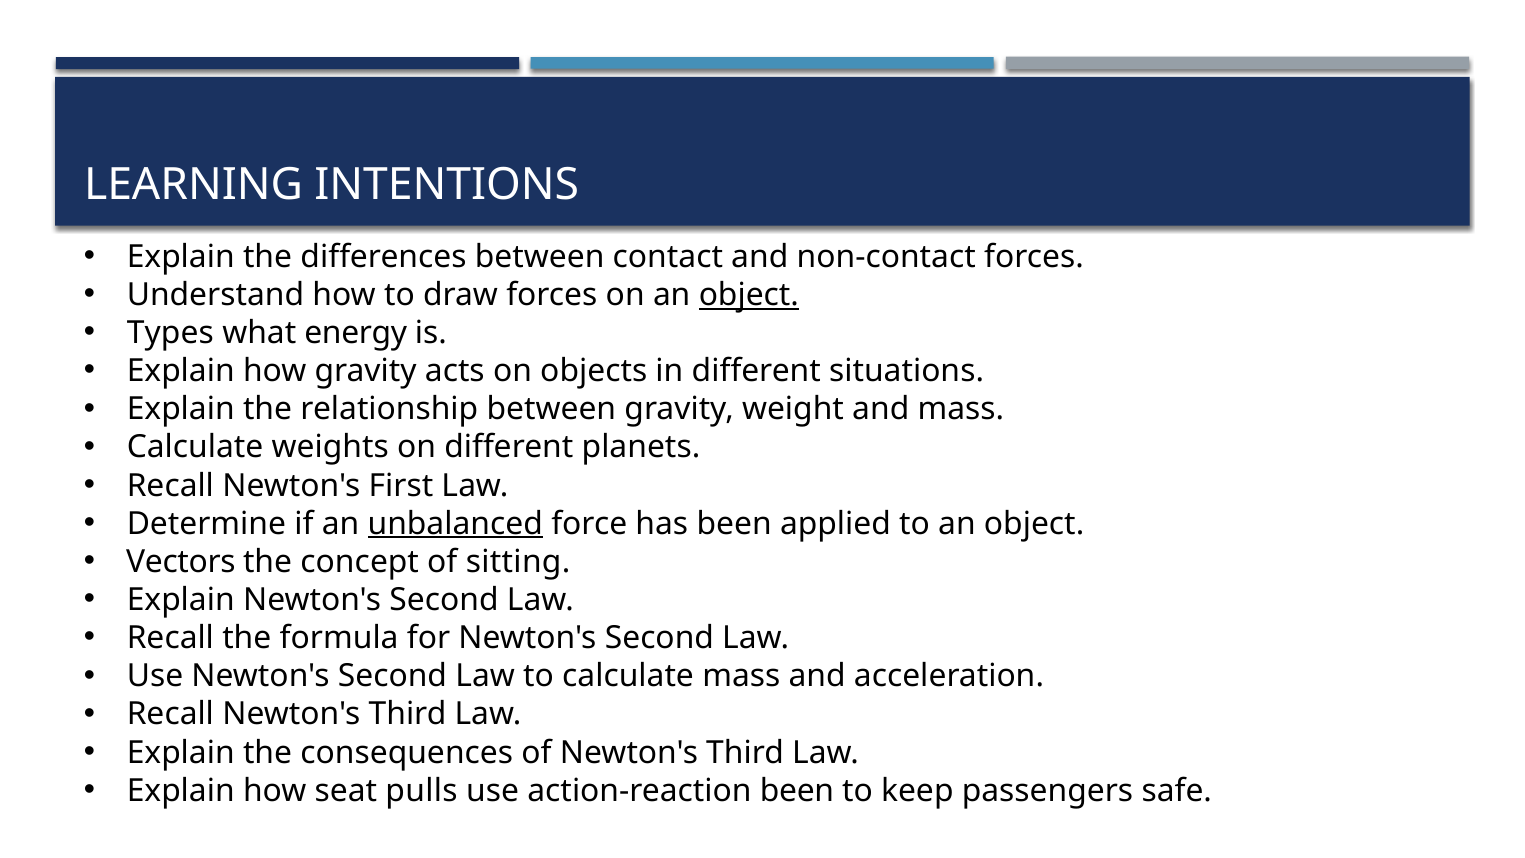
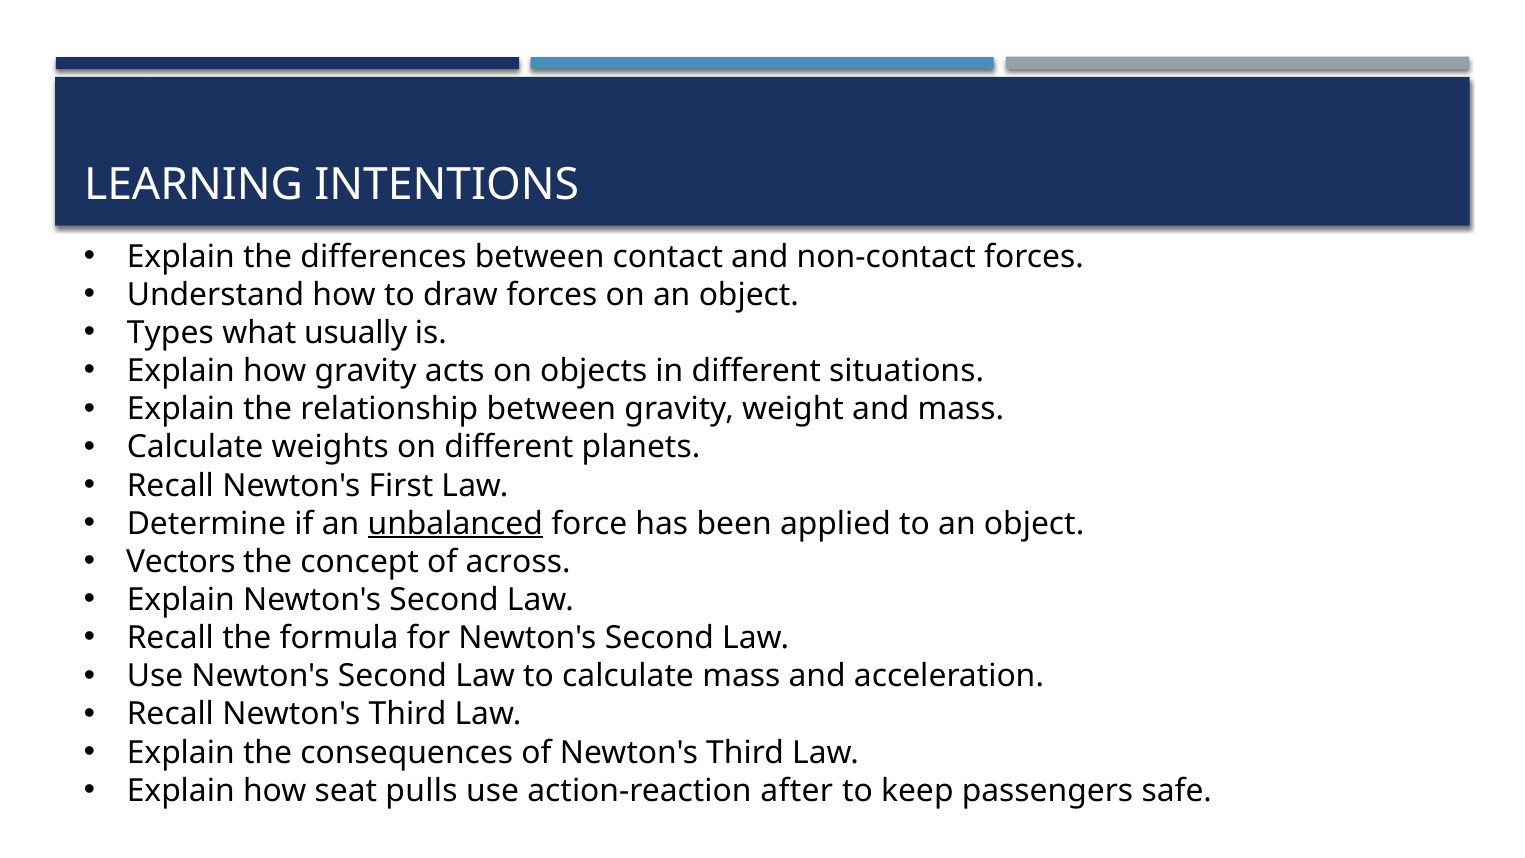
object at (749, 295) underline: present -> none
energy: energy -> usually
sitting: sitting -> across
action-reaction been: been -> after
